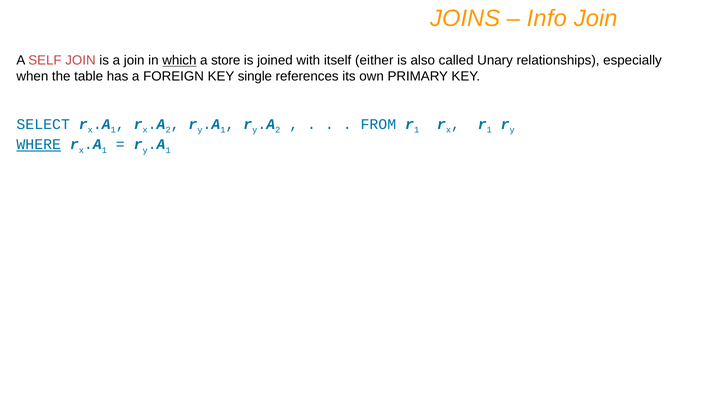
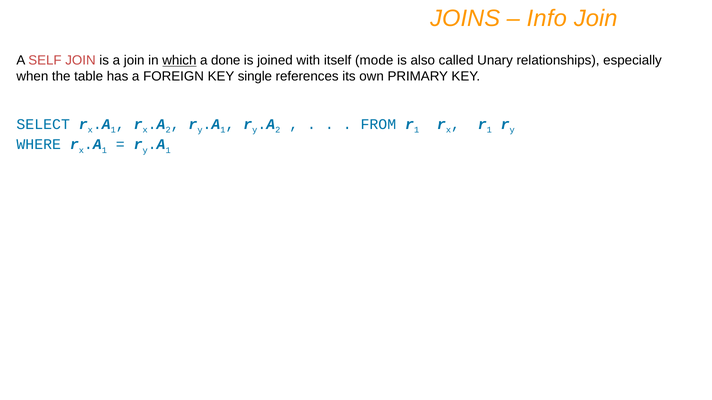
store: store -> done
either: either -> mode
WHERE underline: present -> none
